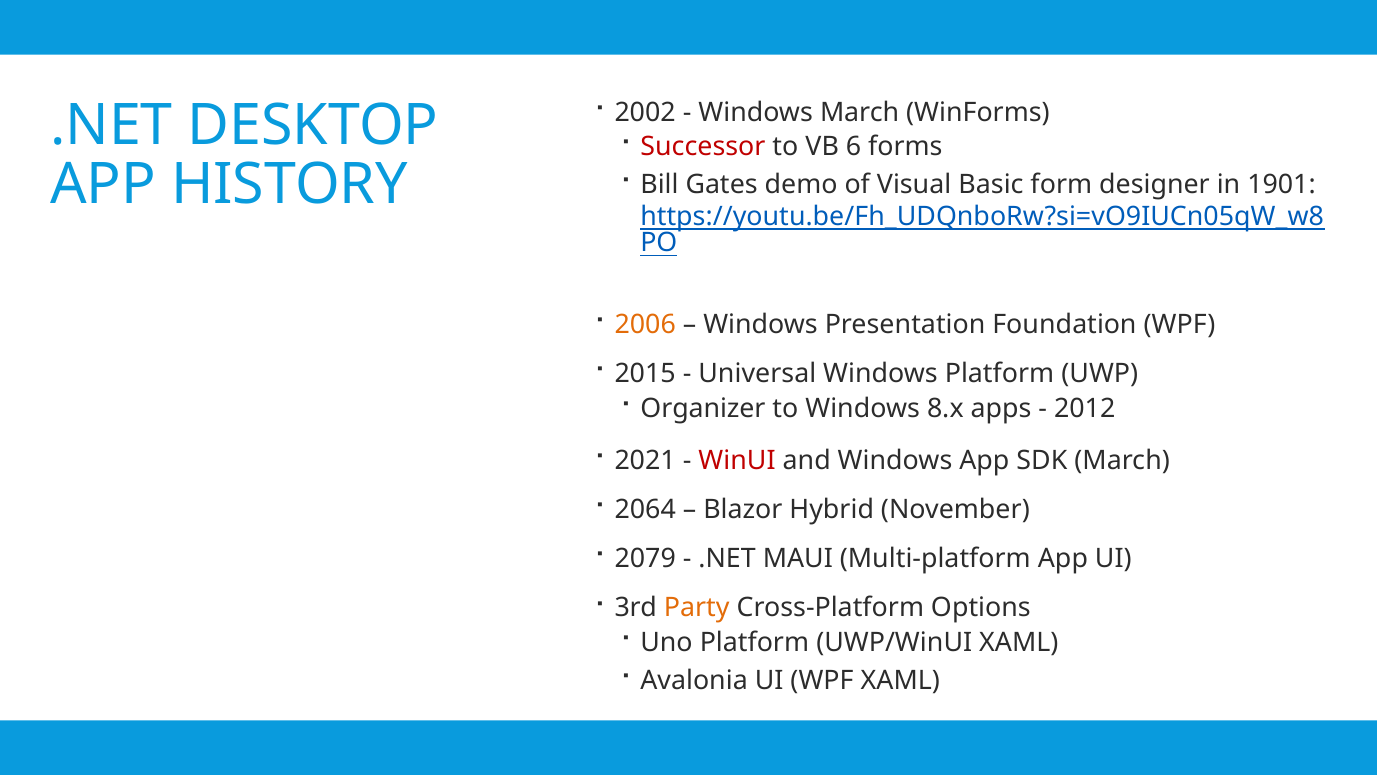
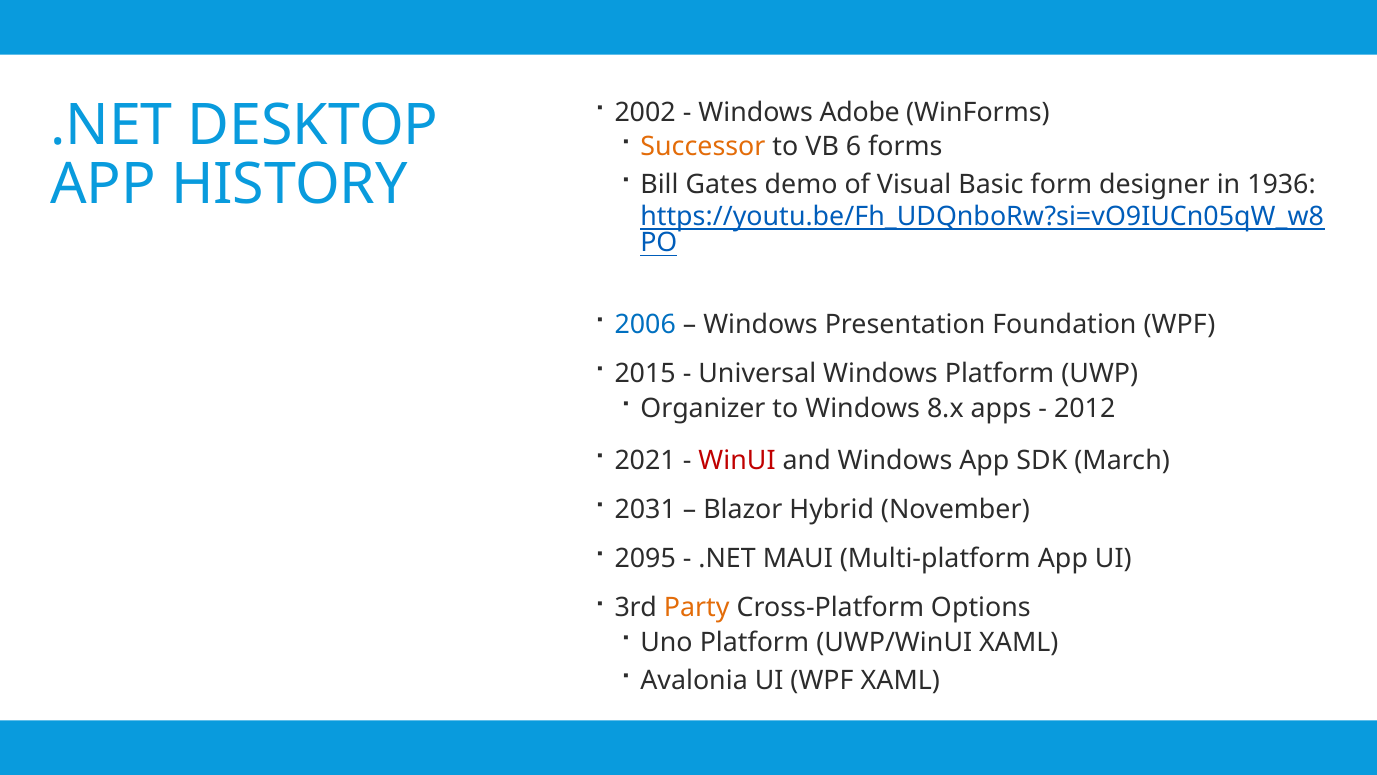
Windows March: March -> Adobe
Successor colour: red -> orange
1901: 1901 -> 1936
2006 colour: orange -> blue
2064: 2064 -> 2031
2079: 2079 -> 2095
